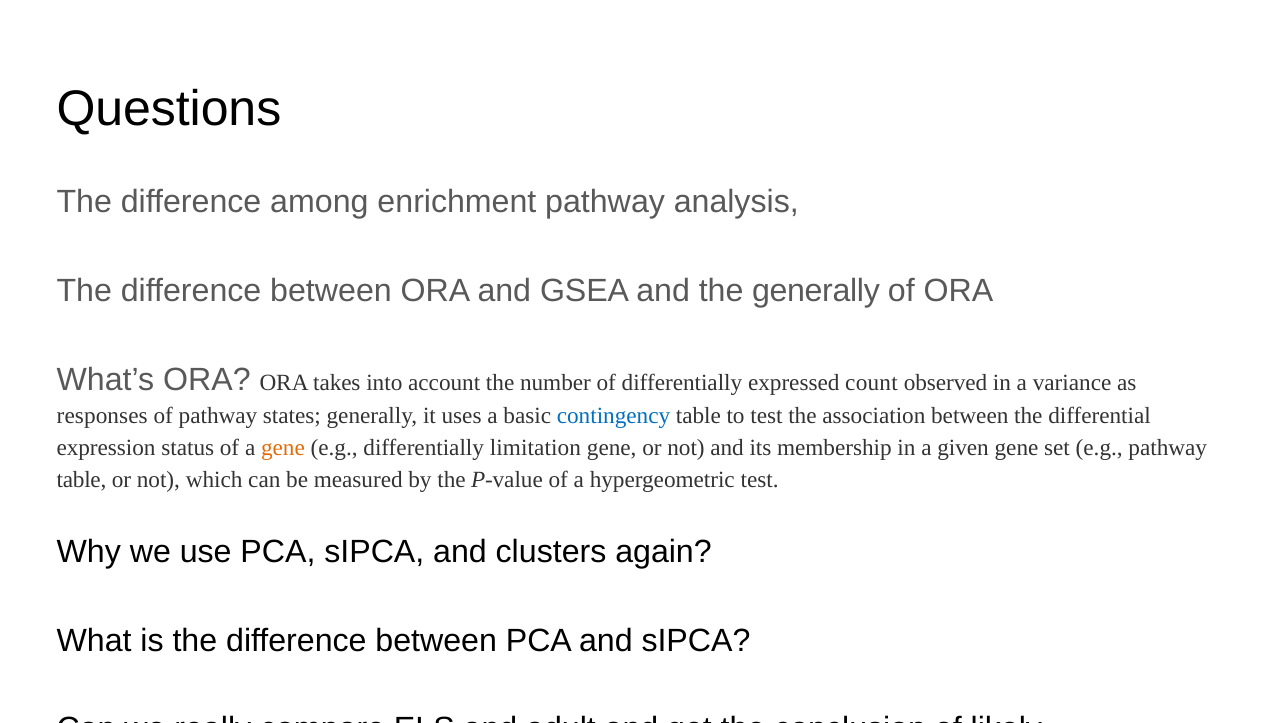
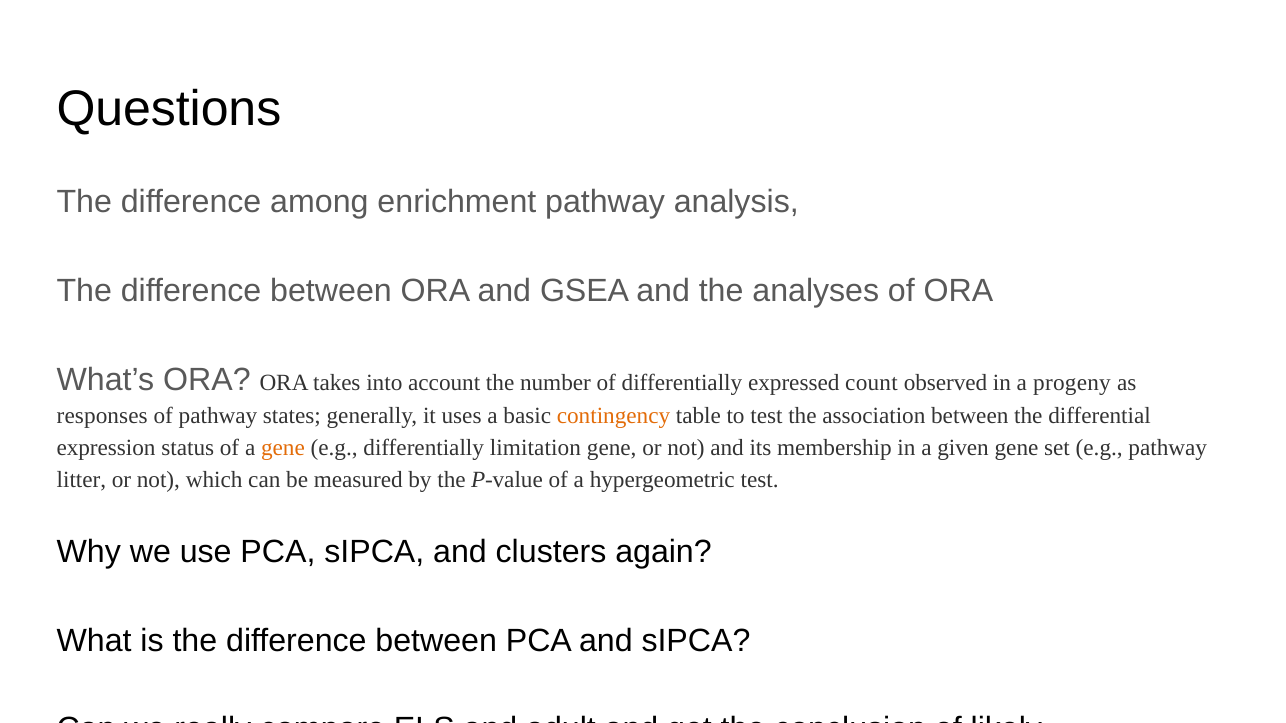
the generally: generally -> analyses
variance: variance -> progeny
contingency colour: blue -> orange
table at (81, 481): table -> litter
